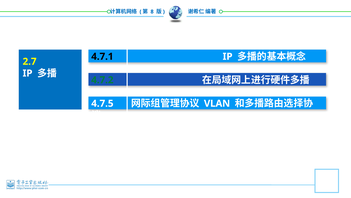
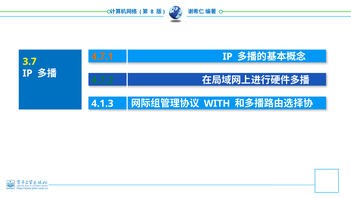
4.7.1 colour: black -> orange
2.7: 2.7 -> 3.7
4.7.5: 4.7.5 -> 4.1.3
VLAN: VLAN -> WITH
